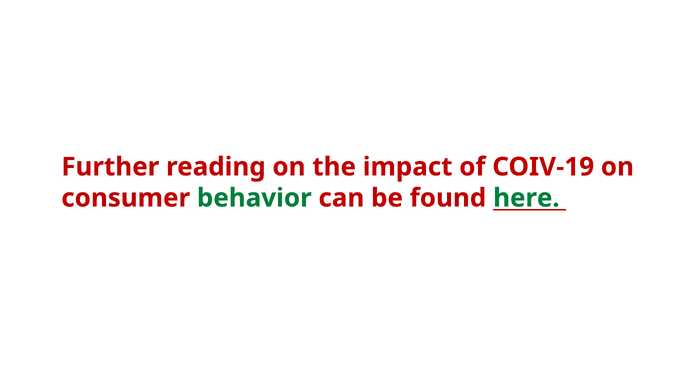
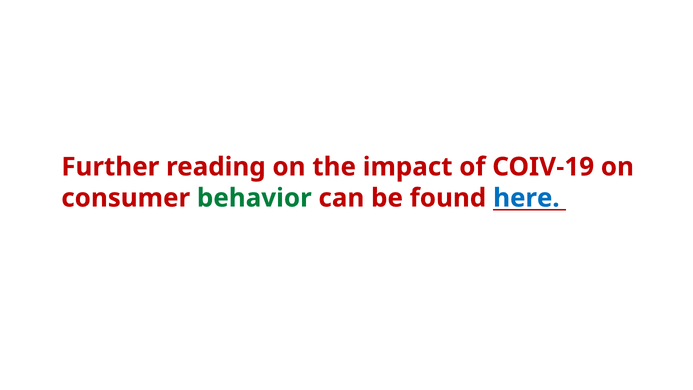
here colour: green -> blue
